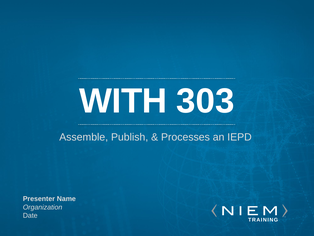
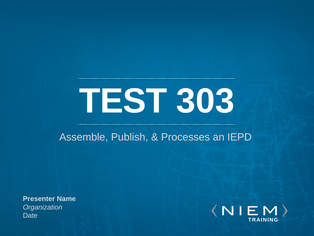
WITH: WITH -> TEST
